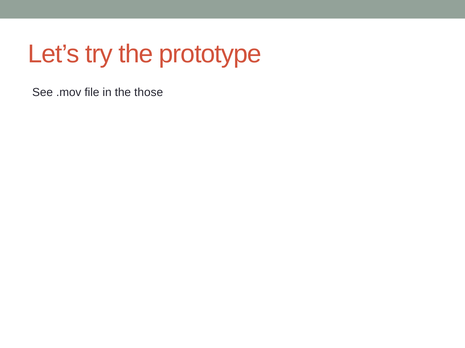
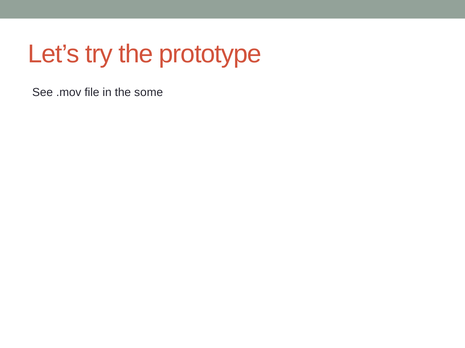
those: those -> some
